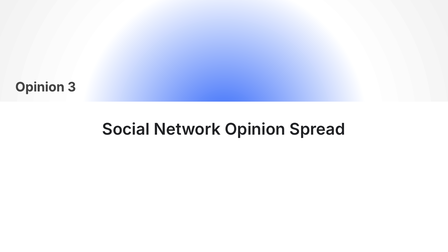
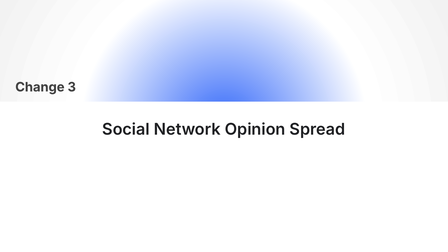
Opinion at (40, 87): Opinion -> Change
